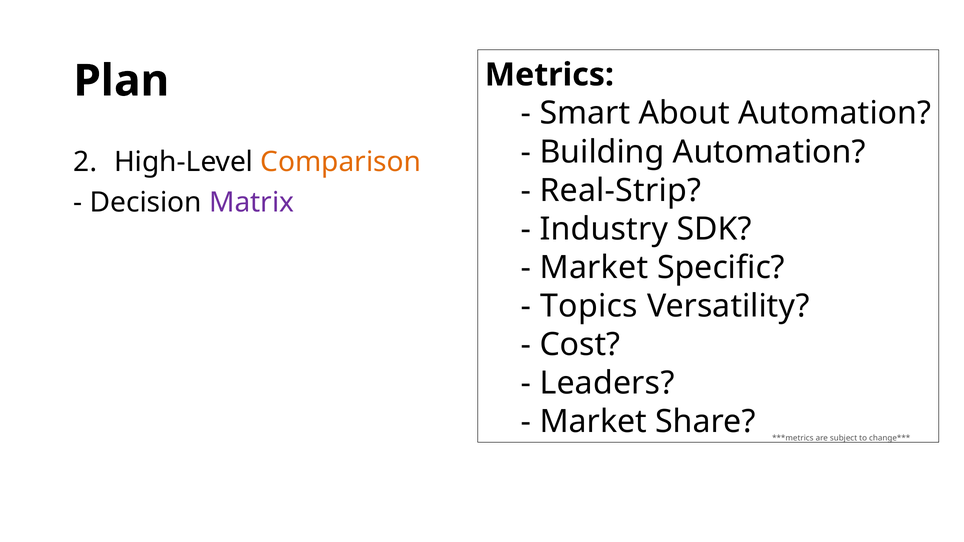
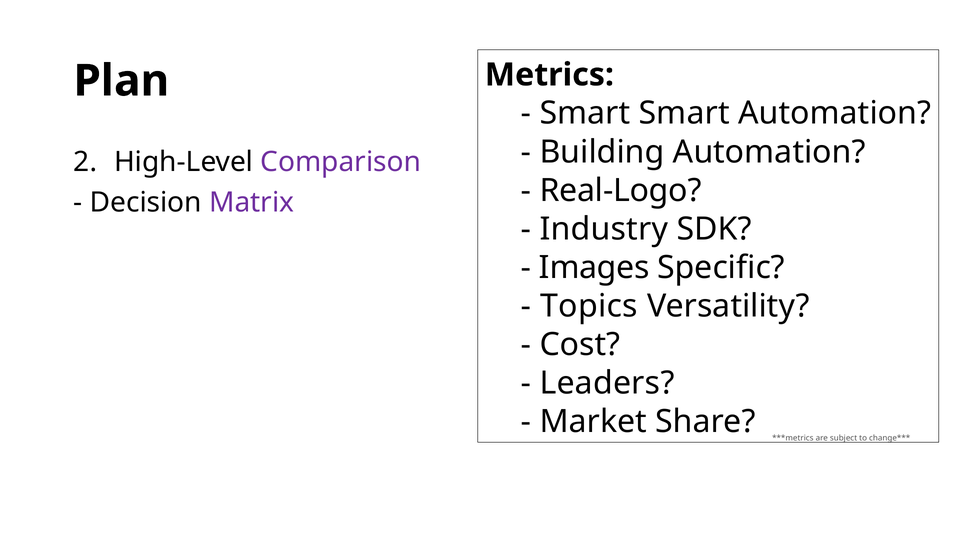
Smart About: About -> Smart
Comparison colour: orange -> purple
Real-Strip: Real-Strip -> Real-Logo
Market at (594, 268): Market -> Images
